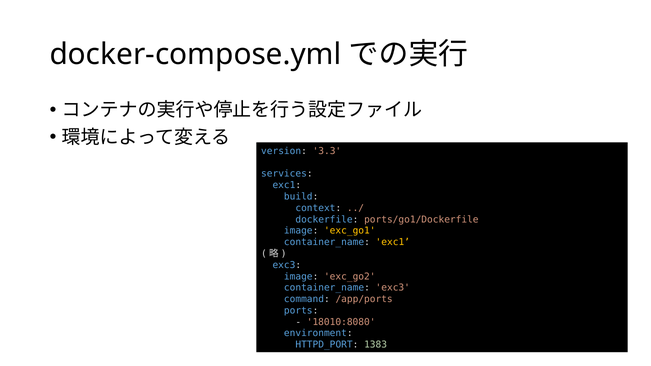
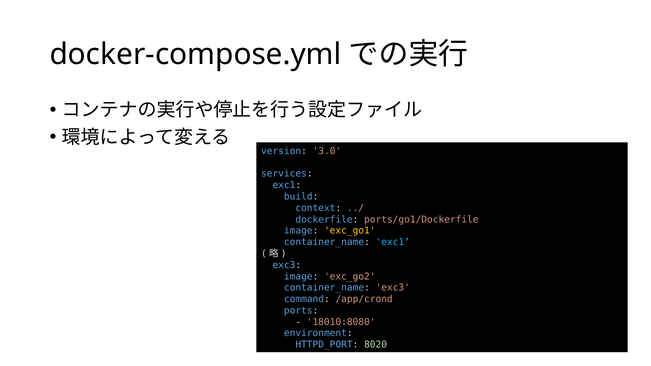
3.3: 3.3 -> 3.0
exc1 at (393, 242) colour: yellow -> light blue
/app/ports: /app/ports -> /app/crond
1383: 1383 -> 8020
